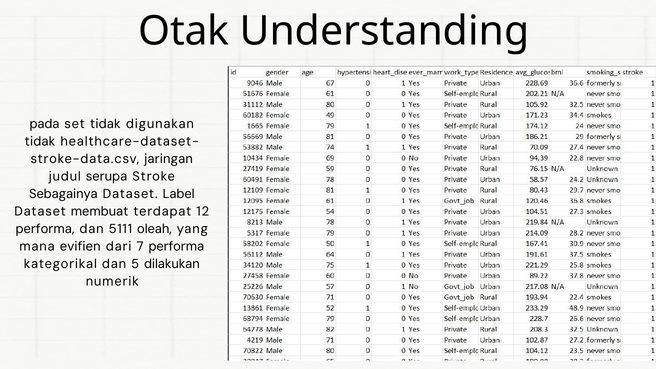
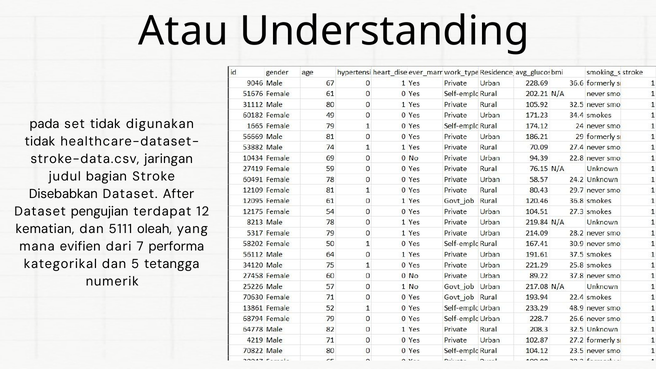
Otak: Otak -> Atau
serupa: serupa -> bagian
Sebagainya: Sebagainya -> Disebabkan
Label: Label -> After
membuat: membuat -> pengujian
performa at (45, 229): performa -> kematian
dilakukan: dilakukan -> tetangga
